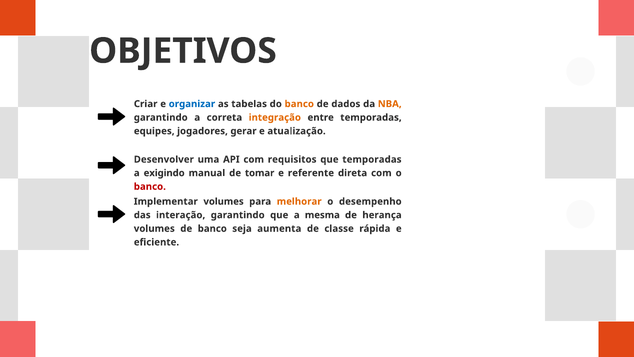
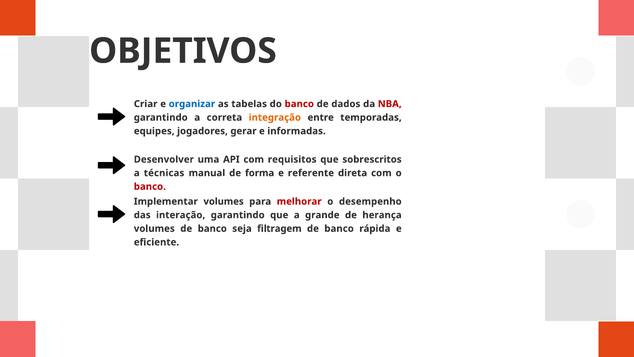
banco at (299, 104) colour: orange -> red
NBA colour: orange -> red
atualização: atualização -> informadas
que temporadas: temporadas -> sobrescritos
exigindo: exigindo -> técnicas
tomar: tomar -> forma
melhorar colour: orange -> red
mesma: mesma -> grande
aumenta: aumenta -> filtragem
classe at (339, 228): classe -> banco
